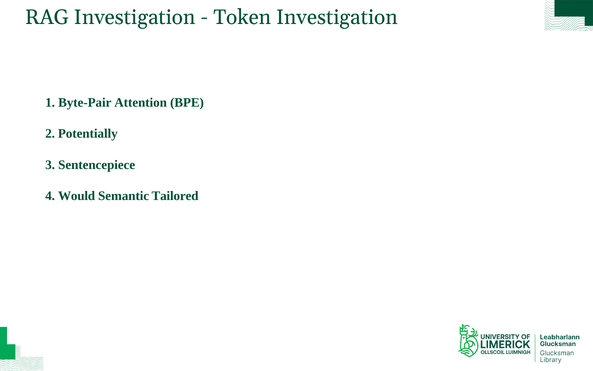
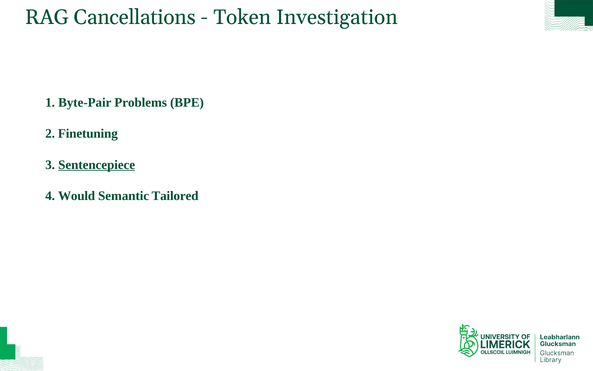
RAG Investigation: Investigation -> Cancellations
Attention: Attention -> Problems
Potentially: Potentially -> Finetuning
Sentencepiece underline: none -> present
